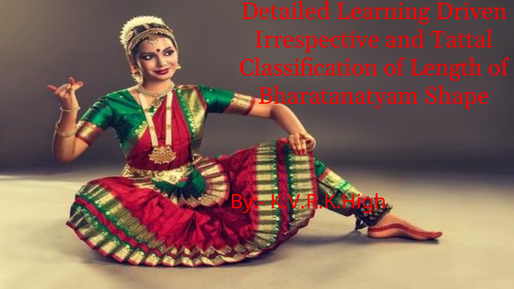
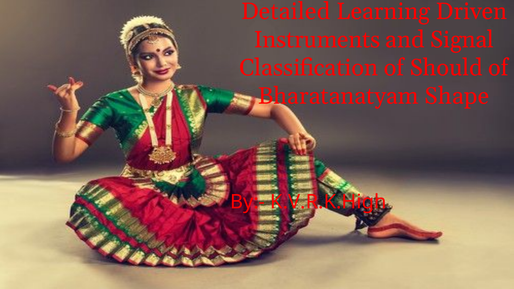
Irrespective: Irrespective -> Instruments
Tattal: Tattal -> Signal
Length: Length -> Should
